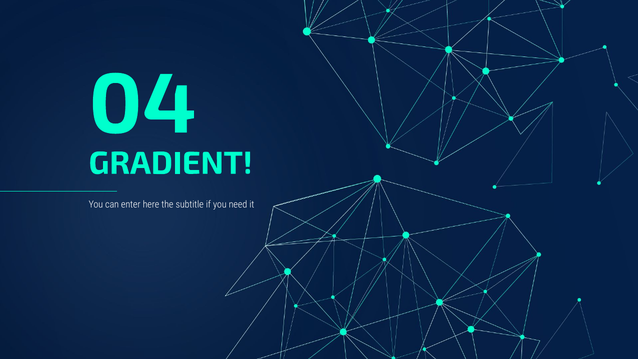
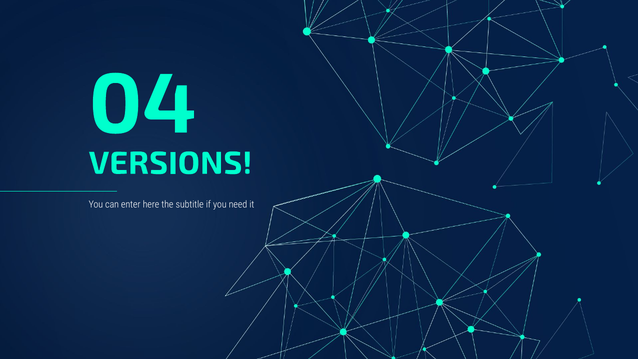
GRADIENT: GRADIENT -> VERSIONS
